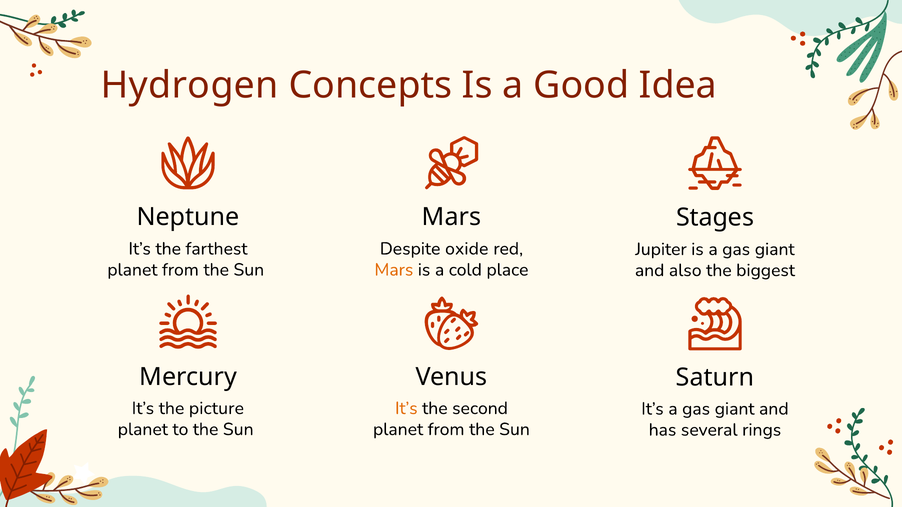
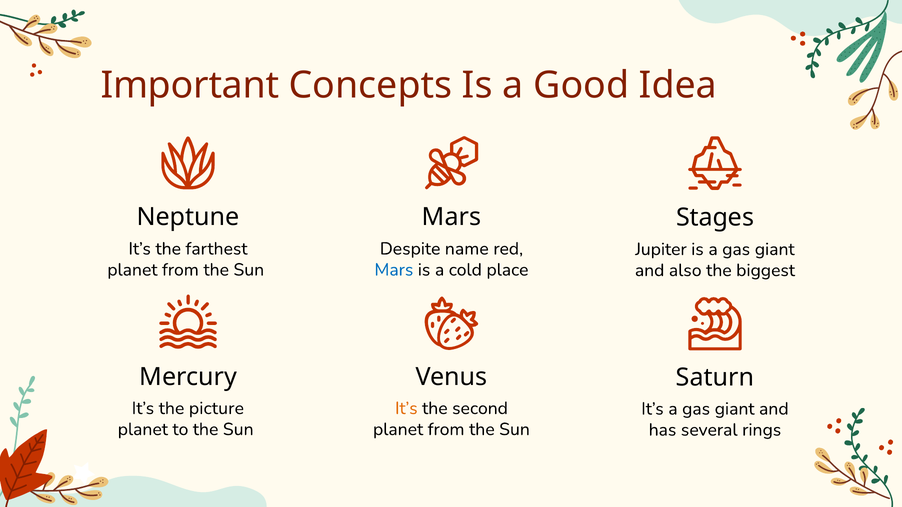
Hydrogen: Hydrogen -> Important
oxide: oxide -> name
Mars at (394, 270) colour: orange -> blue
